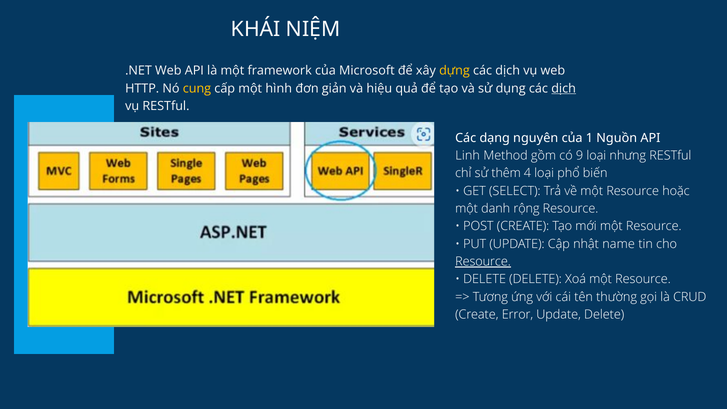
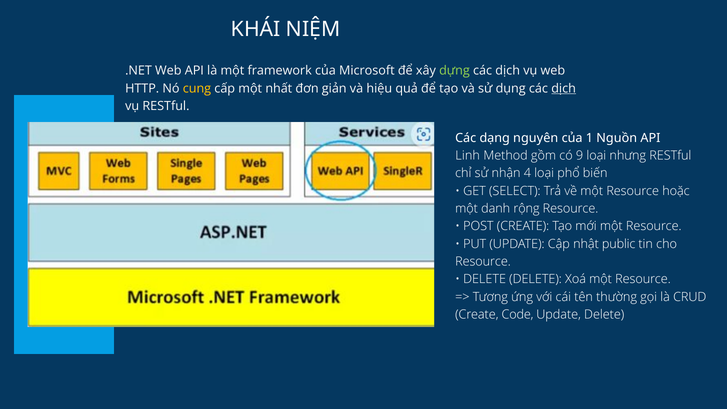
dựng colour: yellow -> light green
hình: hình -> nhất
thêm: thêm -> nhận
name: name -> public
Resource at (483, 261) underline: present -> none
Error: Error -> Code
